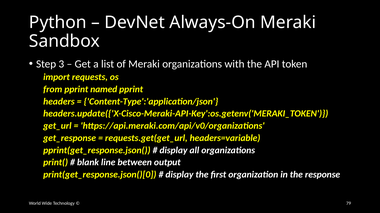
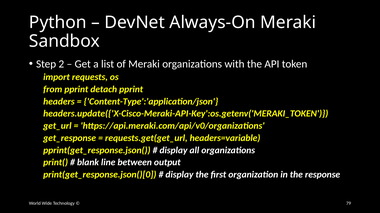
3: 3 -> 2
named: named -> detach
